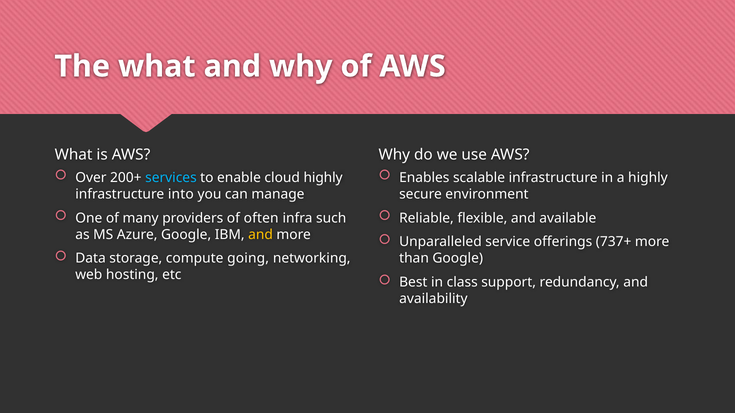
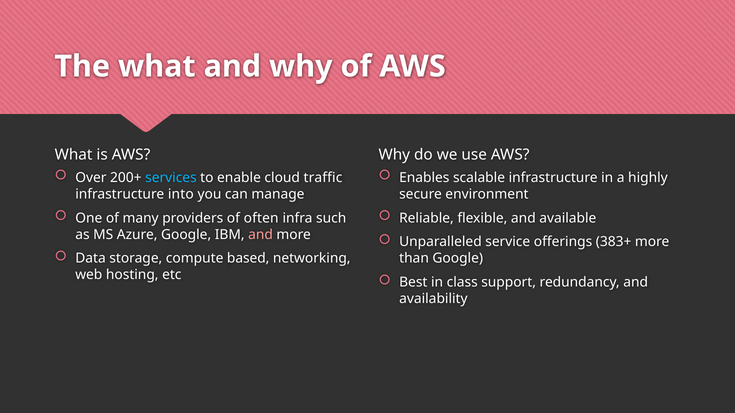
cloud highly: highly -> traffic
and at (261, 235) colour: yellow -> pink
737+: 737+ -> 383+
going: going -> based
